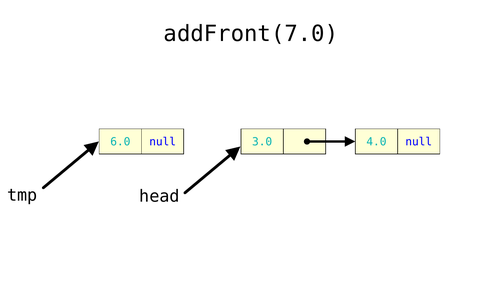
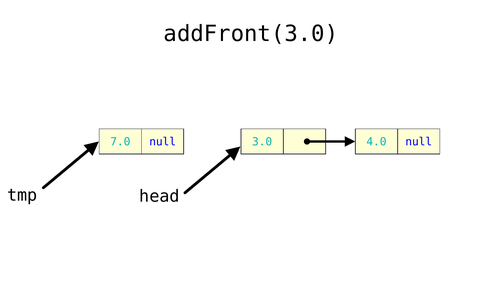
addFront(7.0: addFront(7.0 -> addFront(3.0
6.0: 6.0 -> 7.0
